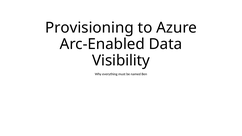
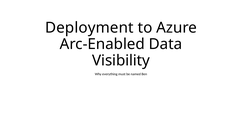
Provisioning: Provisioning -> Deployment
